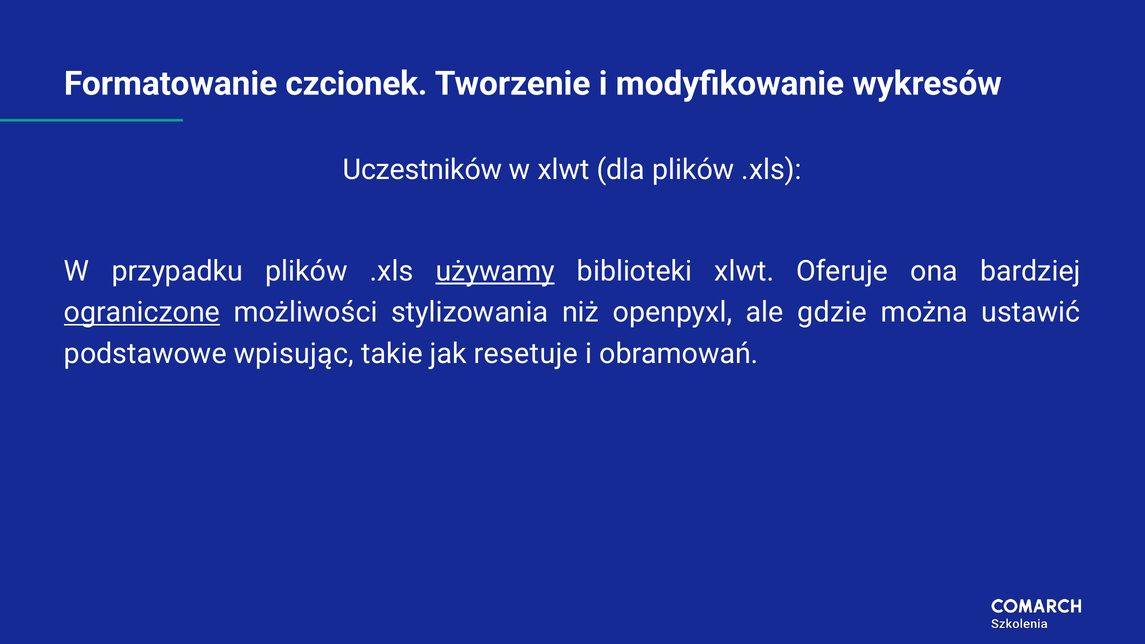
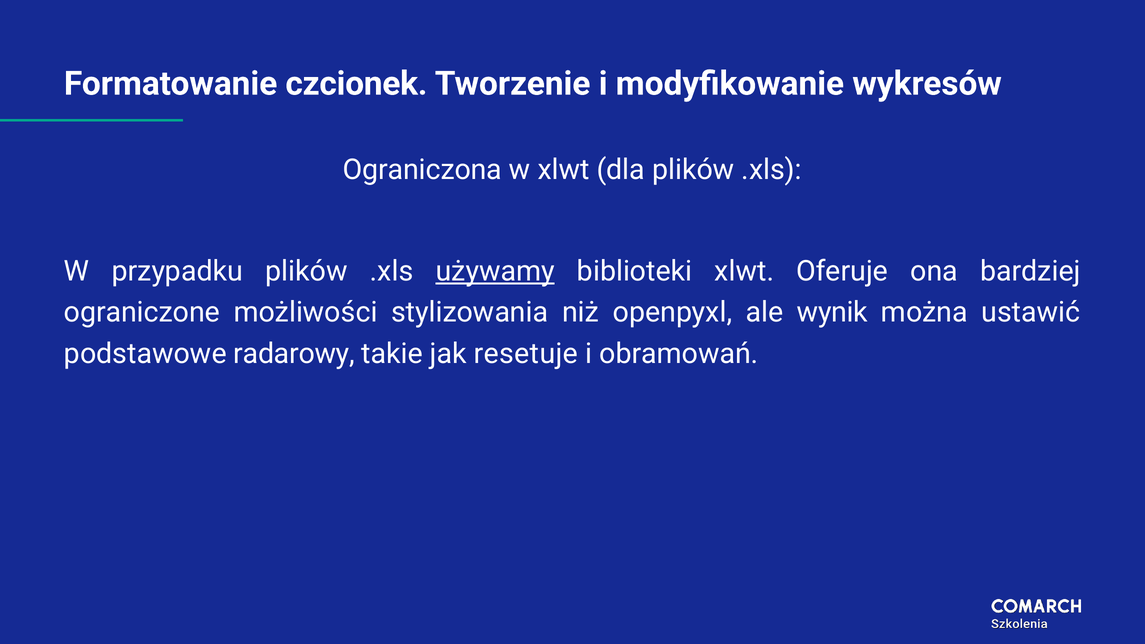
Uczestników: Uczestników -> Ograniczona
ograniczone underline: present -> none
gdzie: gdzie -> wynik
wpisując: wpisując -> radarowy
